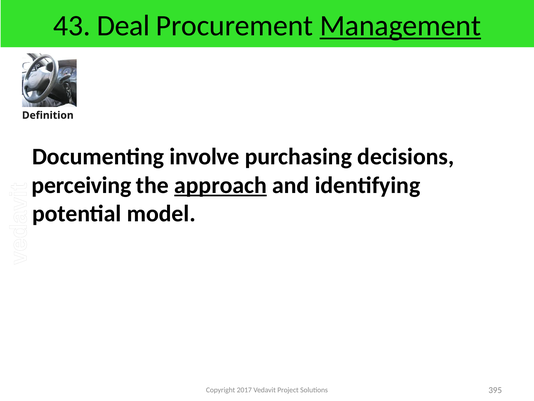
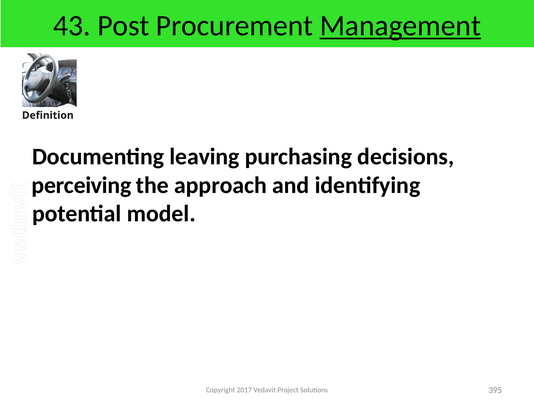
Deal: Deal -> Post
involve: involve -> leaving
approach underline: present -> none
